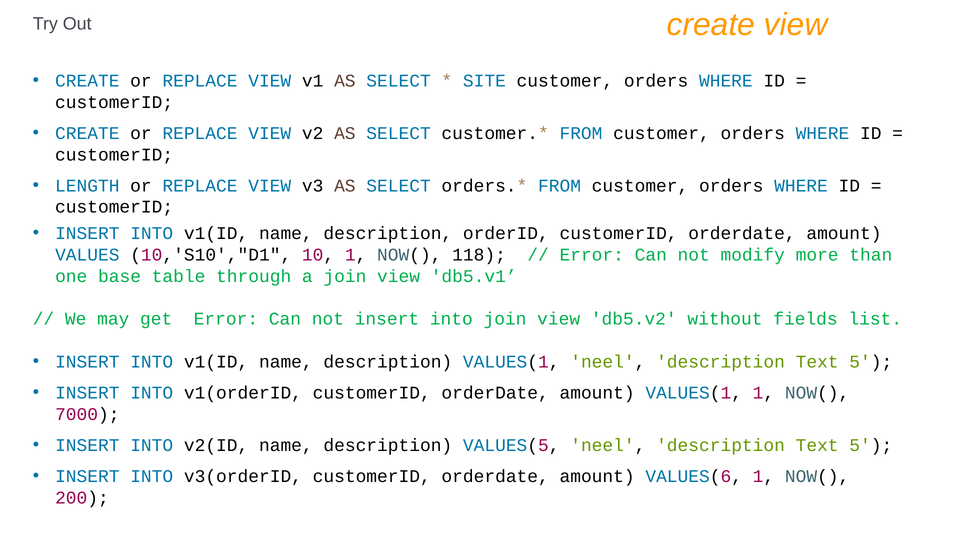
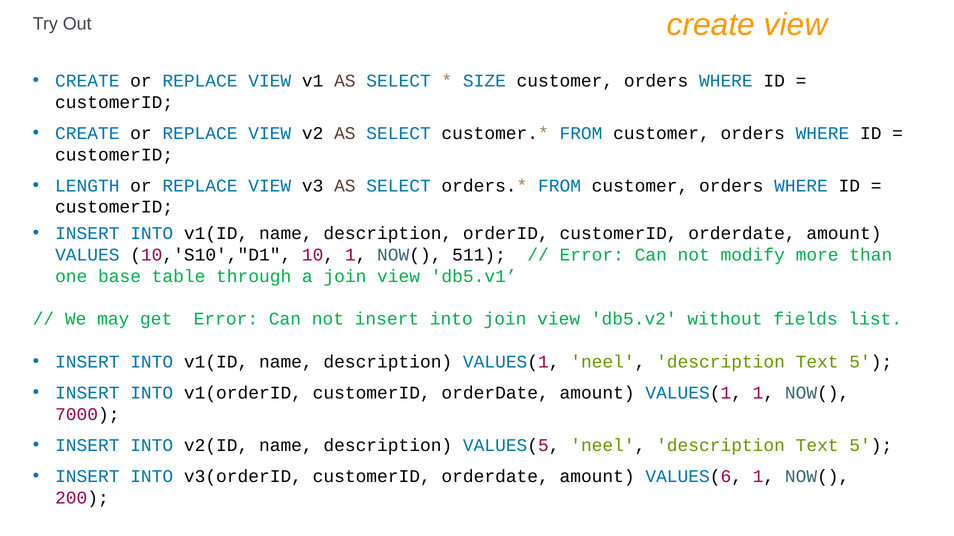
SITE: SITE -> SIZE
118: 118 -> 511
